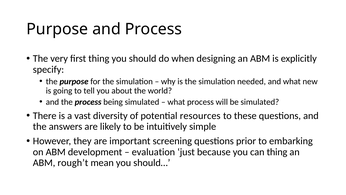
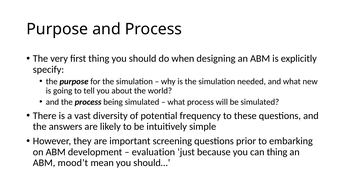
resources: resources -> frequency
rough’t: rough’t -> mood’t
